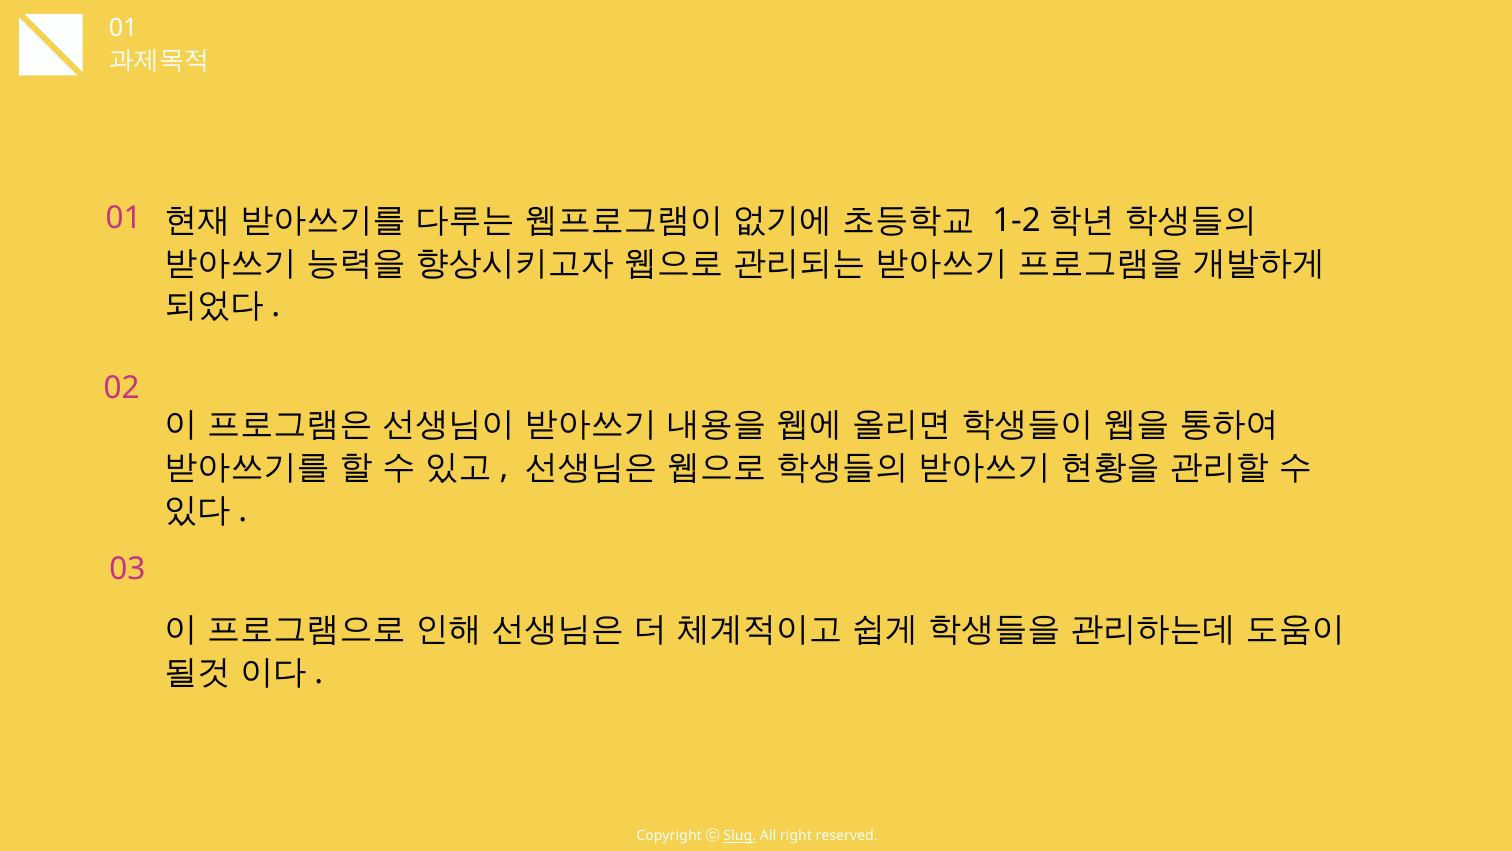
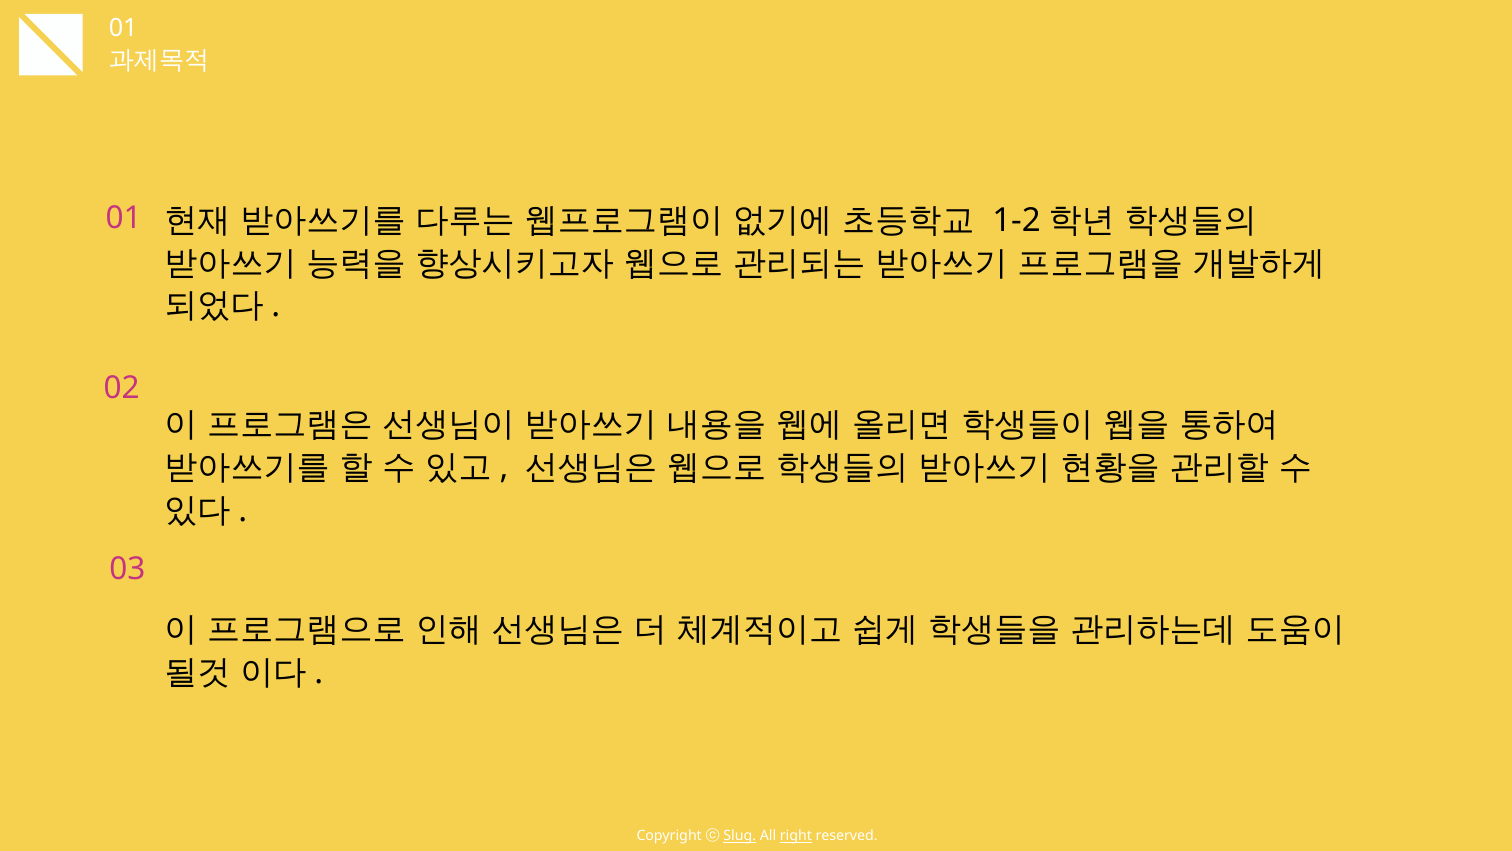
right underline: none -> present
